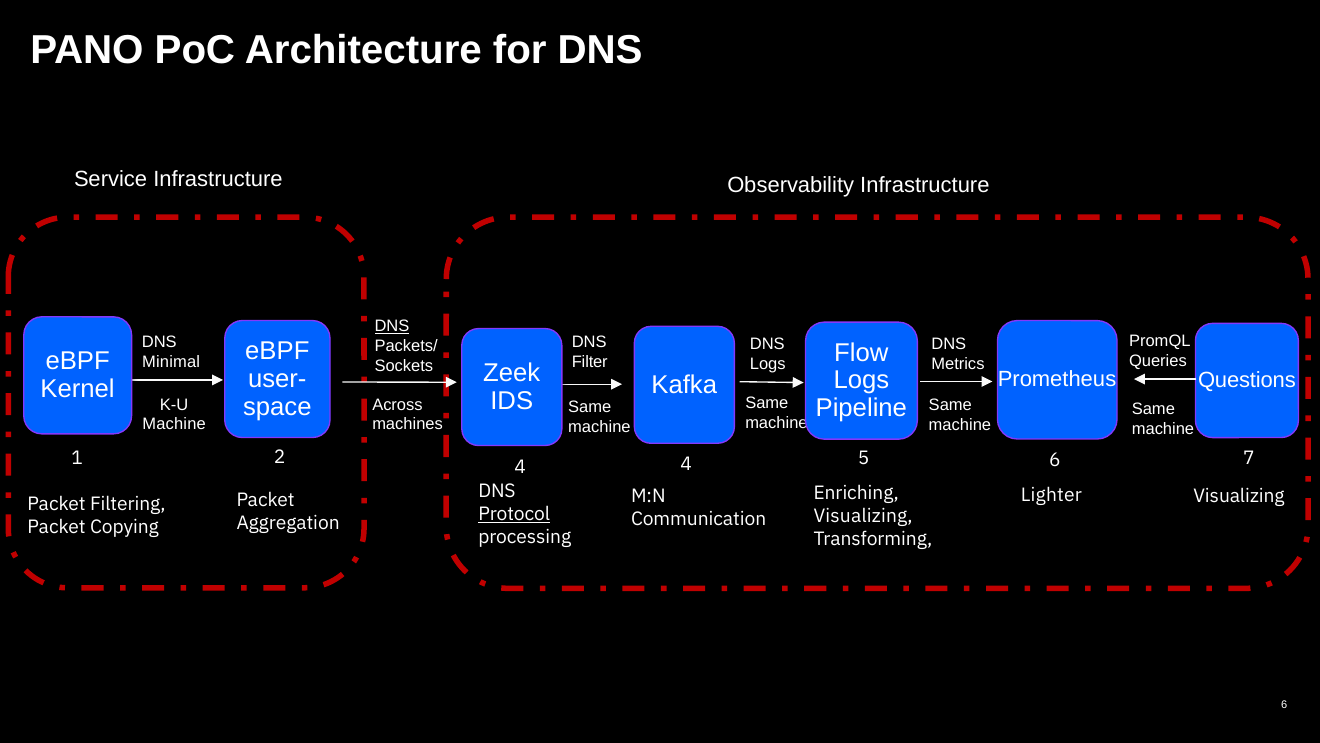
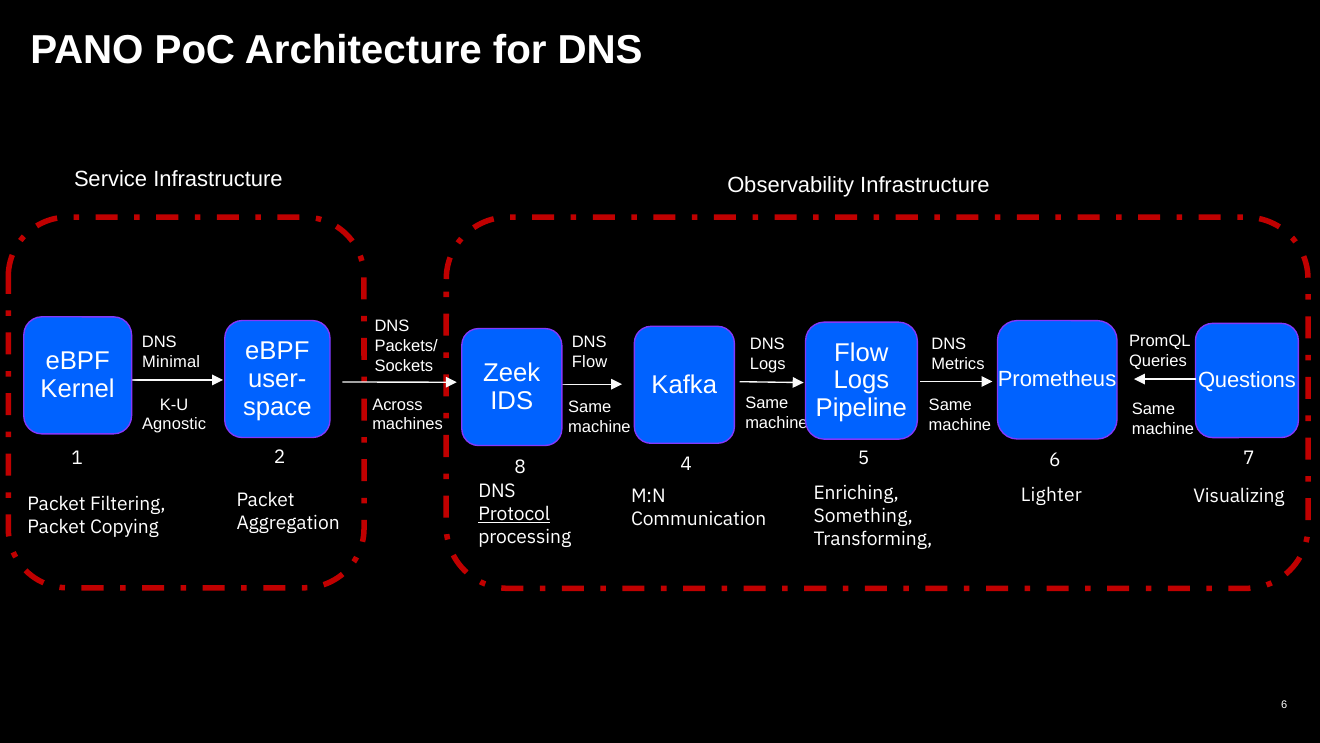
DNS at (392, 326) underline: present -> none
Filter at (590, 362): Filter -> Flow
Machine at (174, 424): Machine -> Agnostic
2 4: 4 -> 8
Visualizing at (863, 516): Visualizing -> Something
